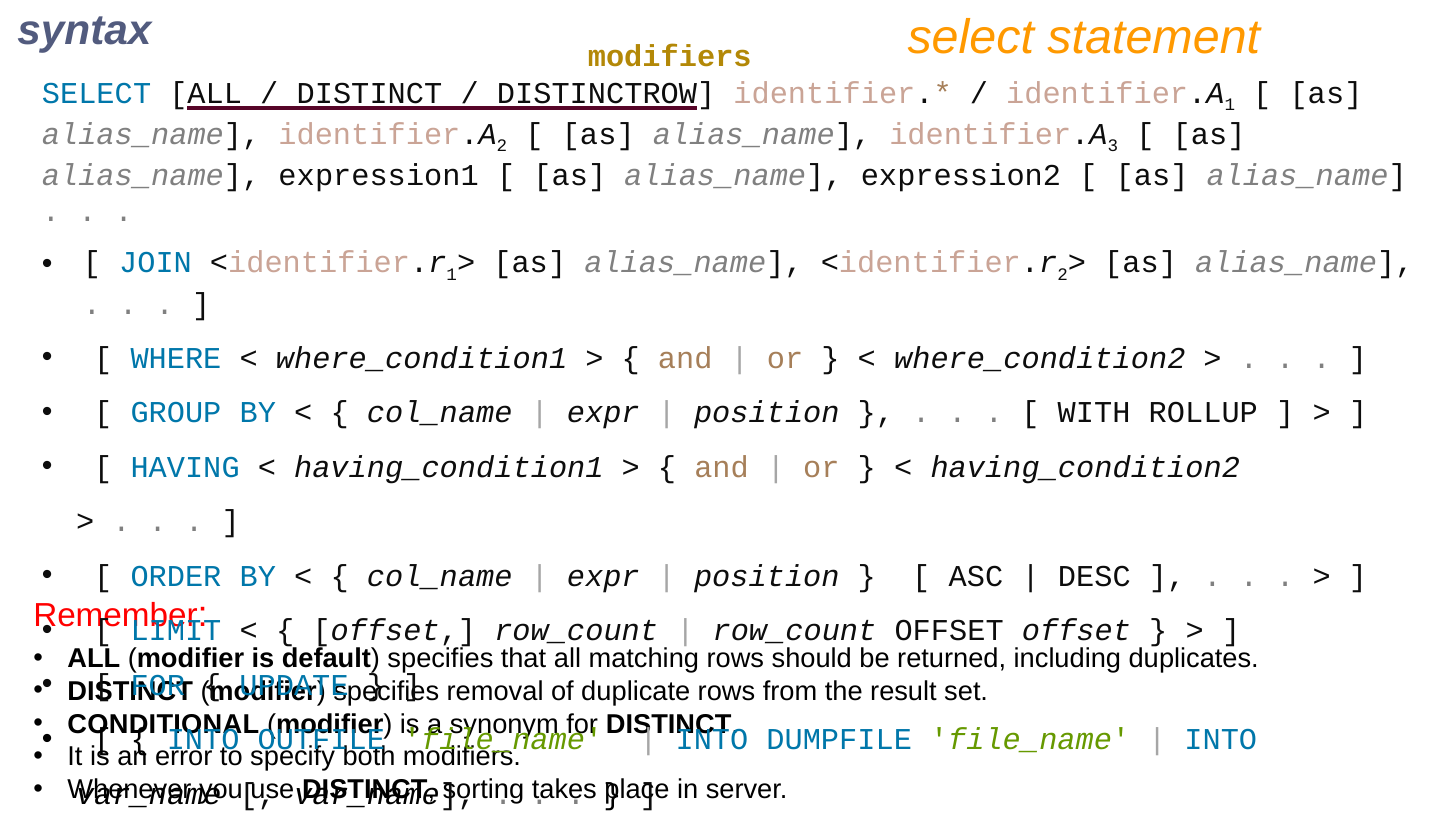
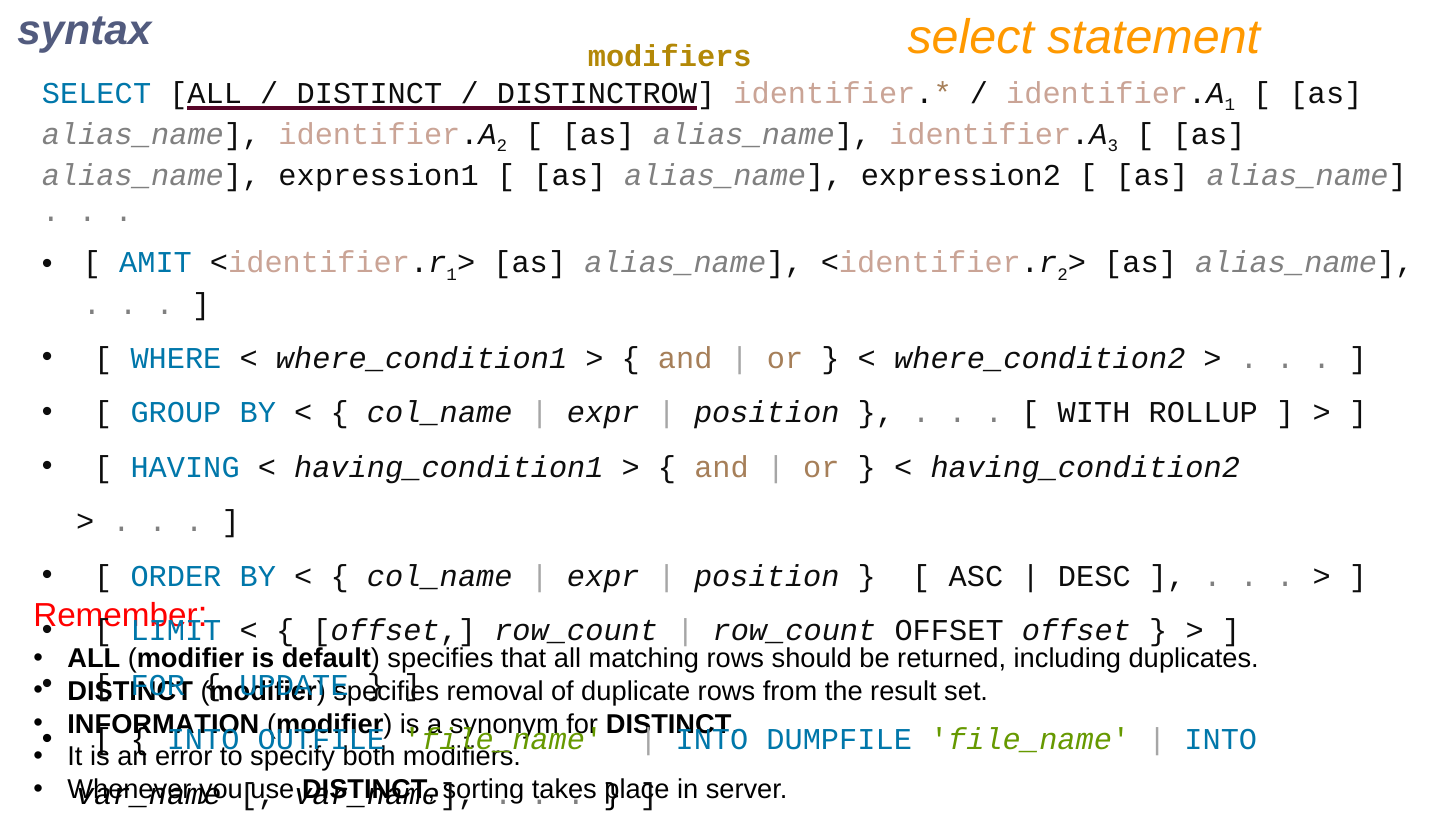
JOIN: JOIN -> AMIT
CONDITIONAL: CONDITIONAL -> INFORMATION
